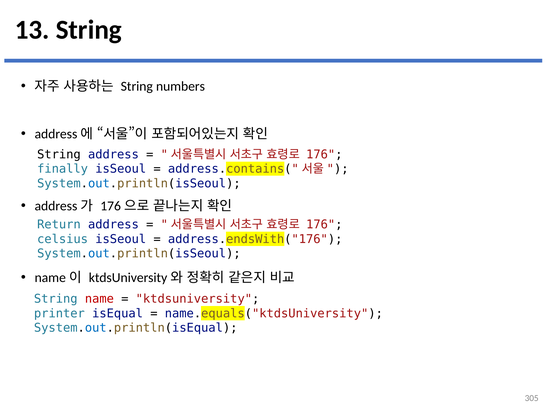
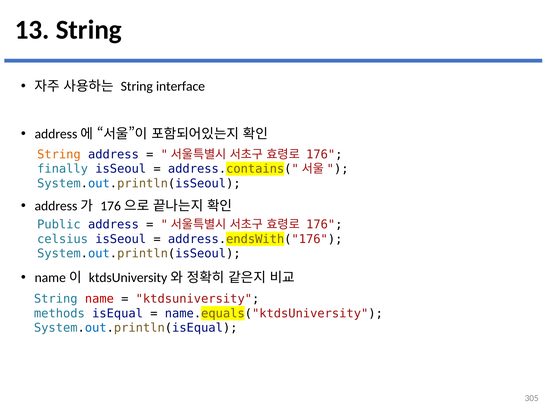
numbers: numbers -> interface
String at (59, 154) colour: black -> orange
Return: Return -> Public
printer: printer -> methods
